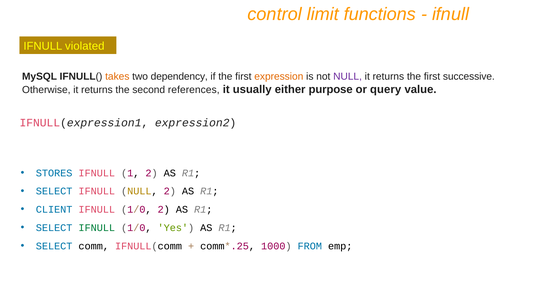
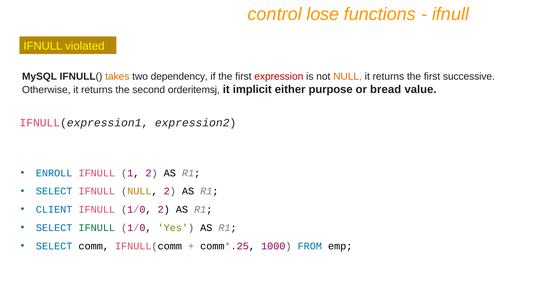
limit: limit -> lose
expression colour: orange -> red
NULL at (348, 77) colour: purple -> orange
references: references -> orderitemsj
usually: usually -> implicit
query: query -> bread
STORES: STORES -> ENROLL
